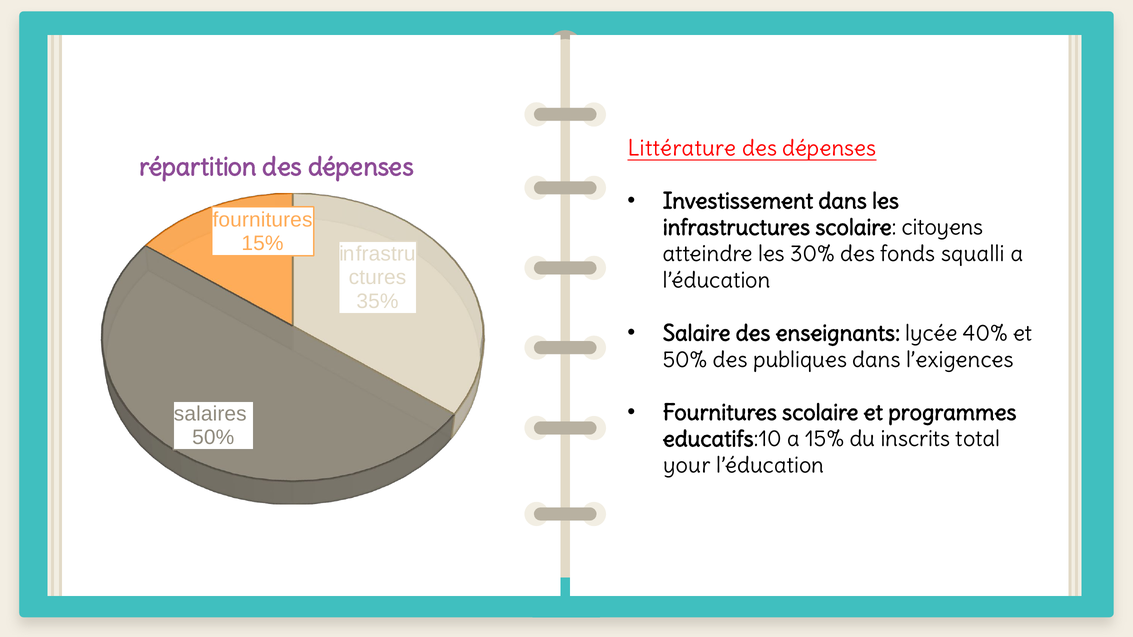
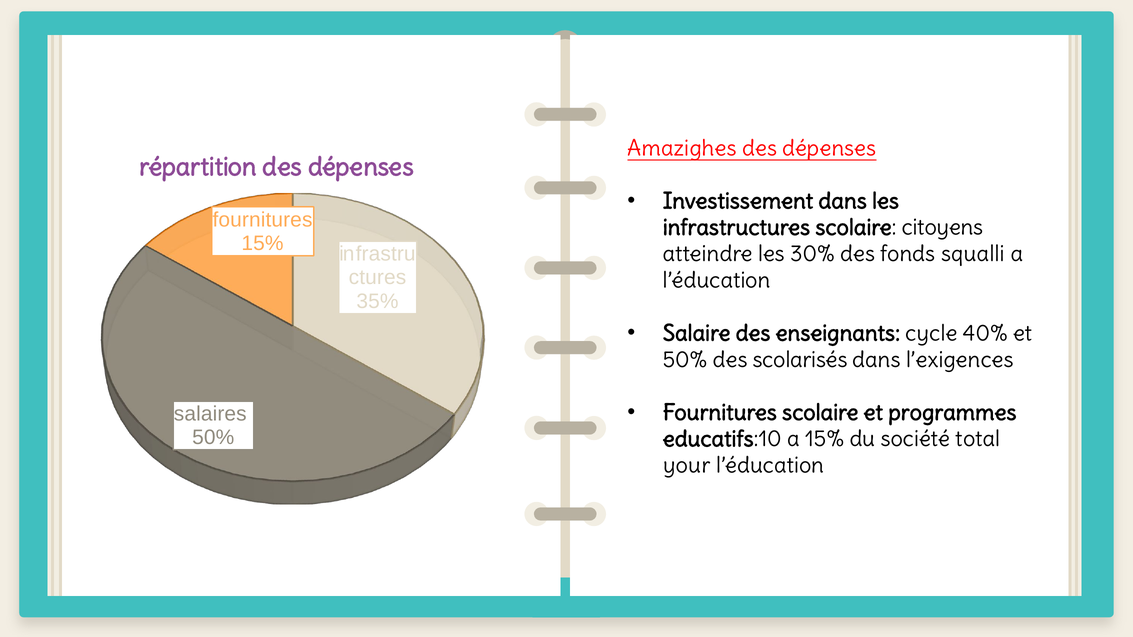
Littérature: Littérature -> Amazighes
lycée: lycée -> cycle
publiques: publiques -> scolarisés
inscrits: inscrits -> société
